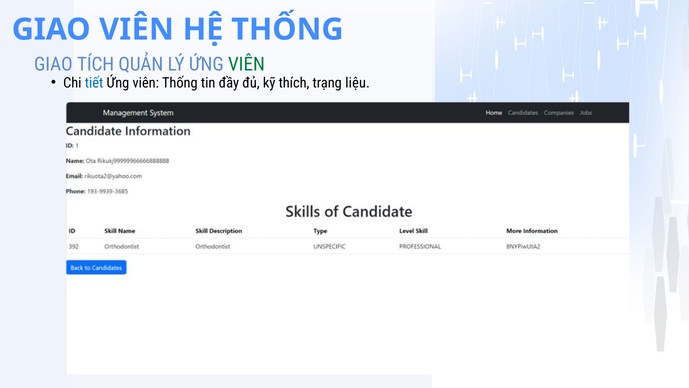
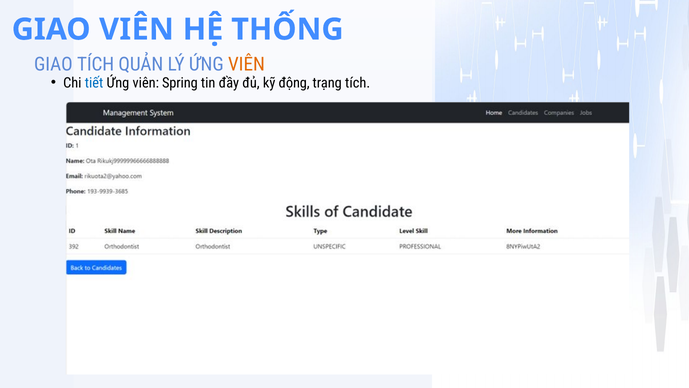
VIÊN at (246, 64) colour: green -> orange
viên Thống: Thống -> Spring
thích: thích -> động
trạng liệu: liệu -> tích
